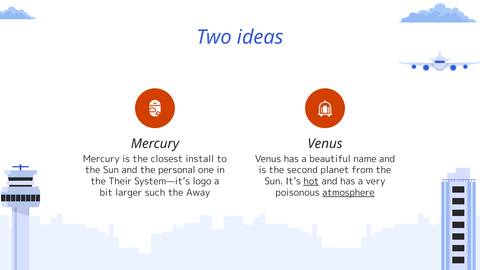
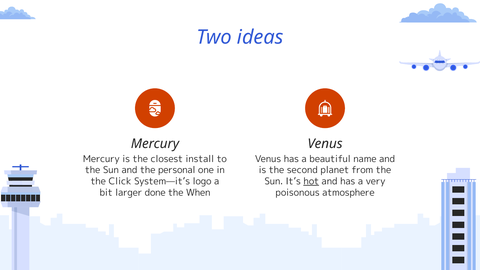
Their: Their -> Click
such: such -> done
Away: Away -> When
atmosphere underline: present -> none
